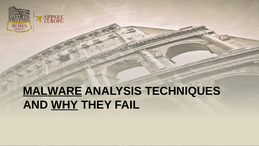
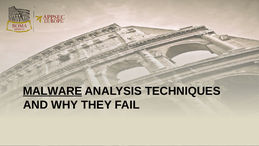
WHY underline: present -> none
